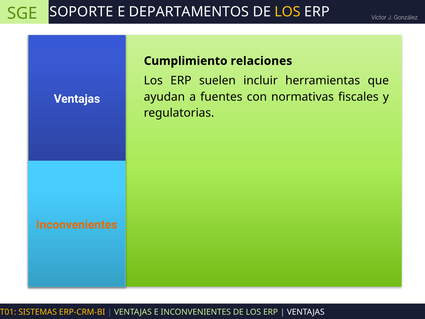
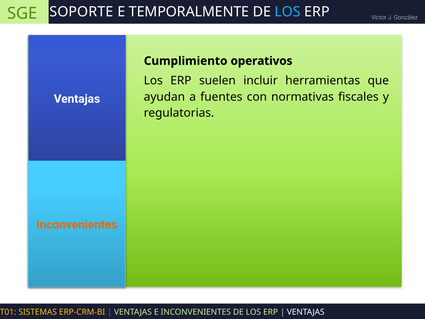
DEPARTAMENTOS: DEPARTAMENTOS -> TEMPORALMENTE
LOS at (288, 12) colour: yellow -> light blue
relaciones: relaciones -> operativos
